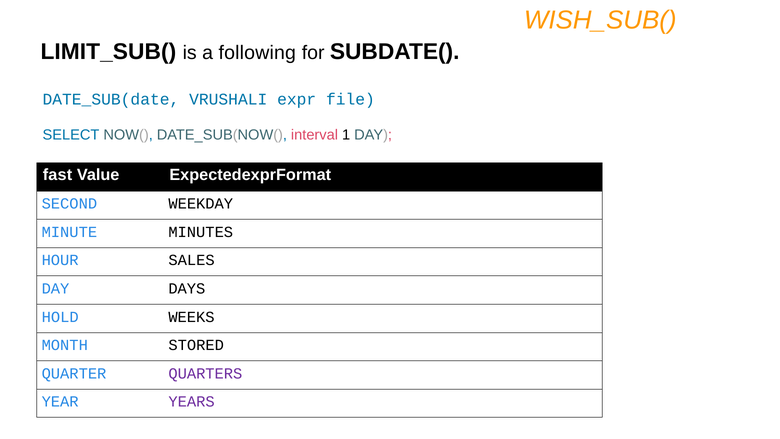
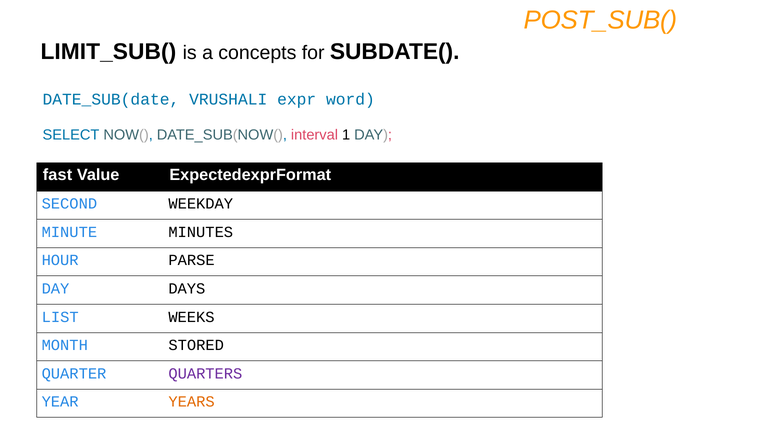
WISH_SUB(: WISH_SUB( -> POST_SUB(
following: following -> concepts
file: file -> word
SALES: SALES -> PARSE
HOLD: HOLD -> LIST
YEARS colour: purple -> orange
